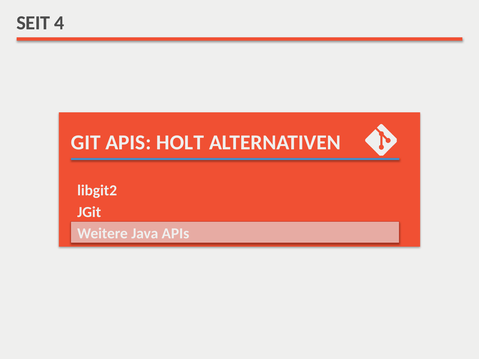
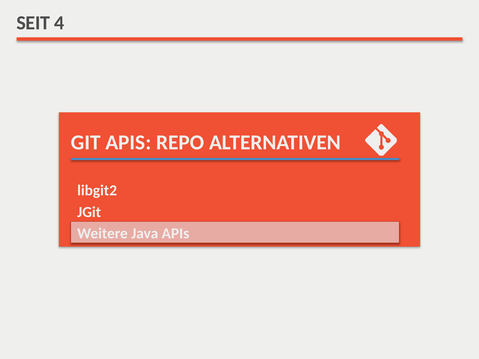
HOLT: HOLT -> REPO
